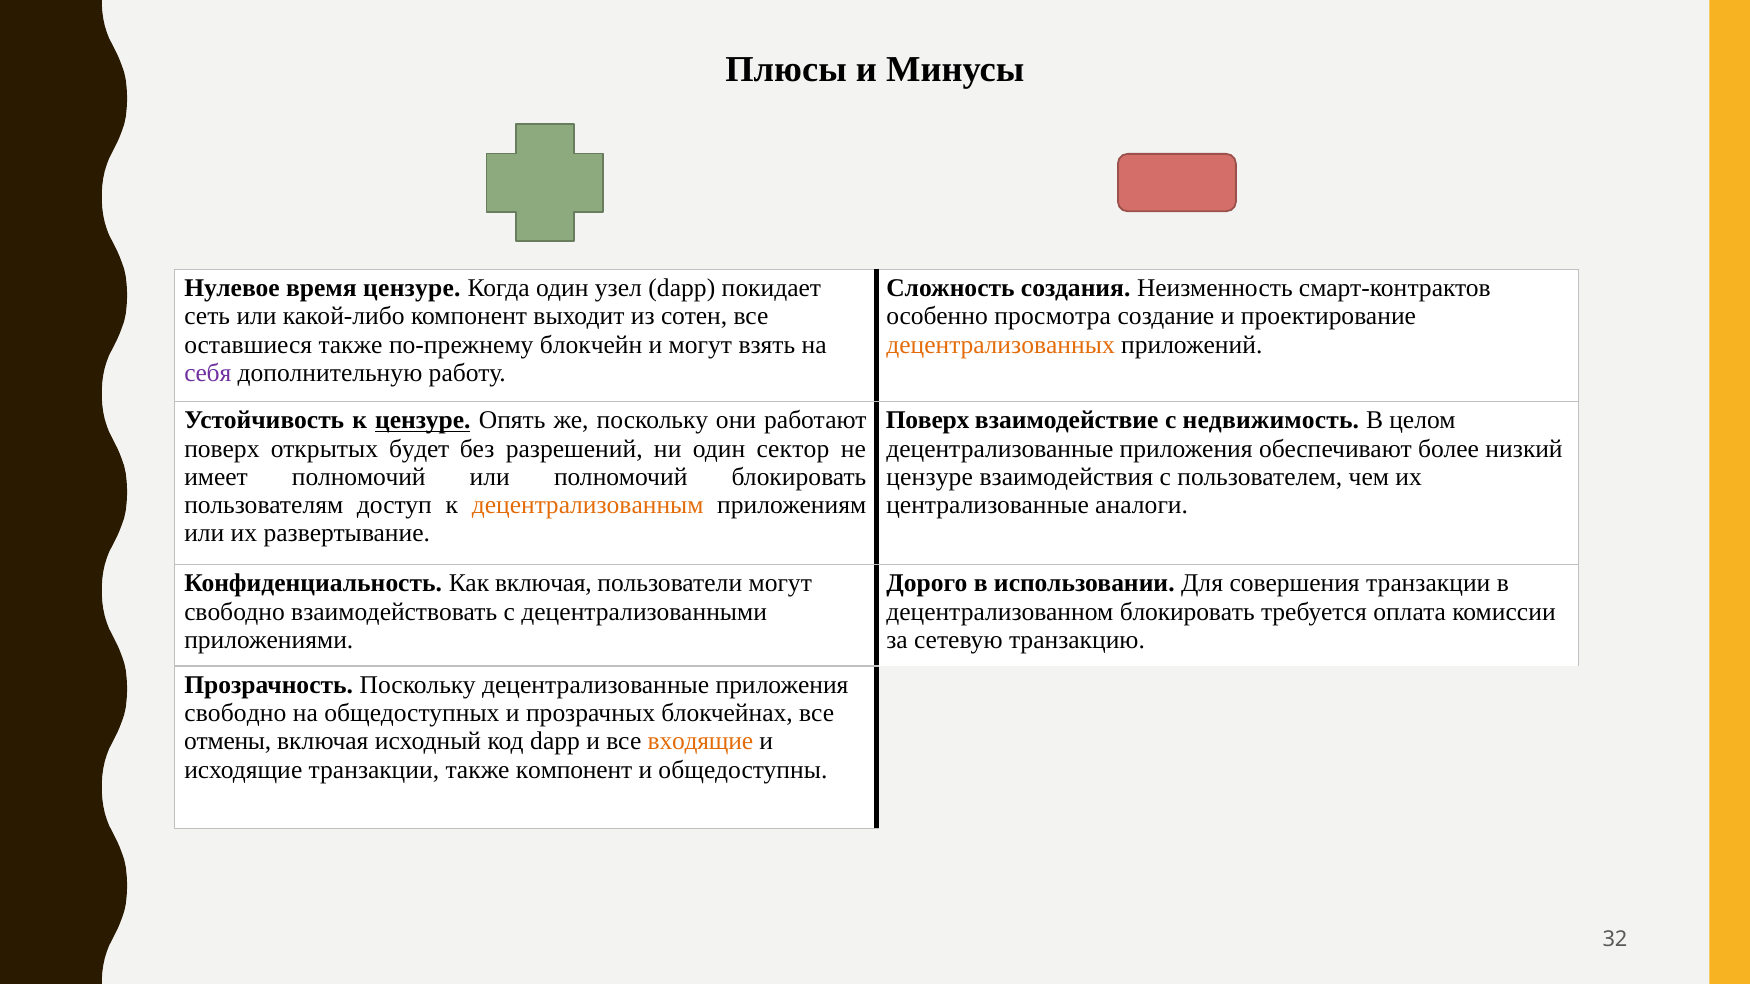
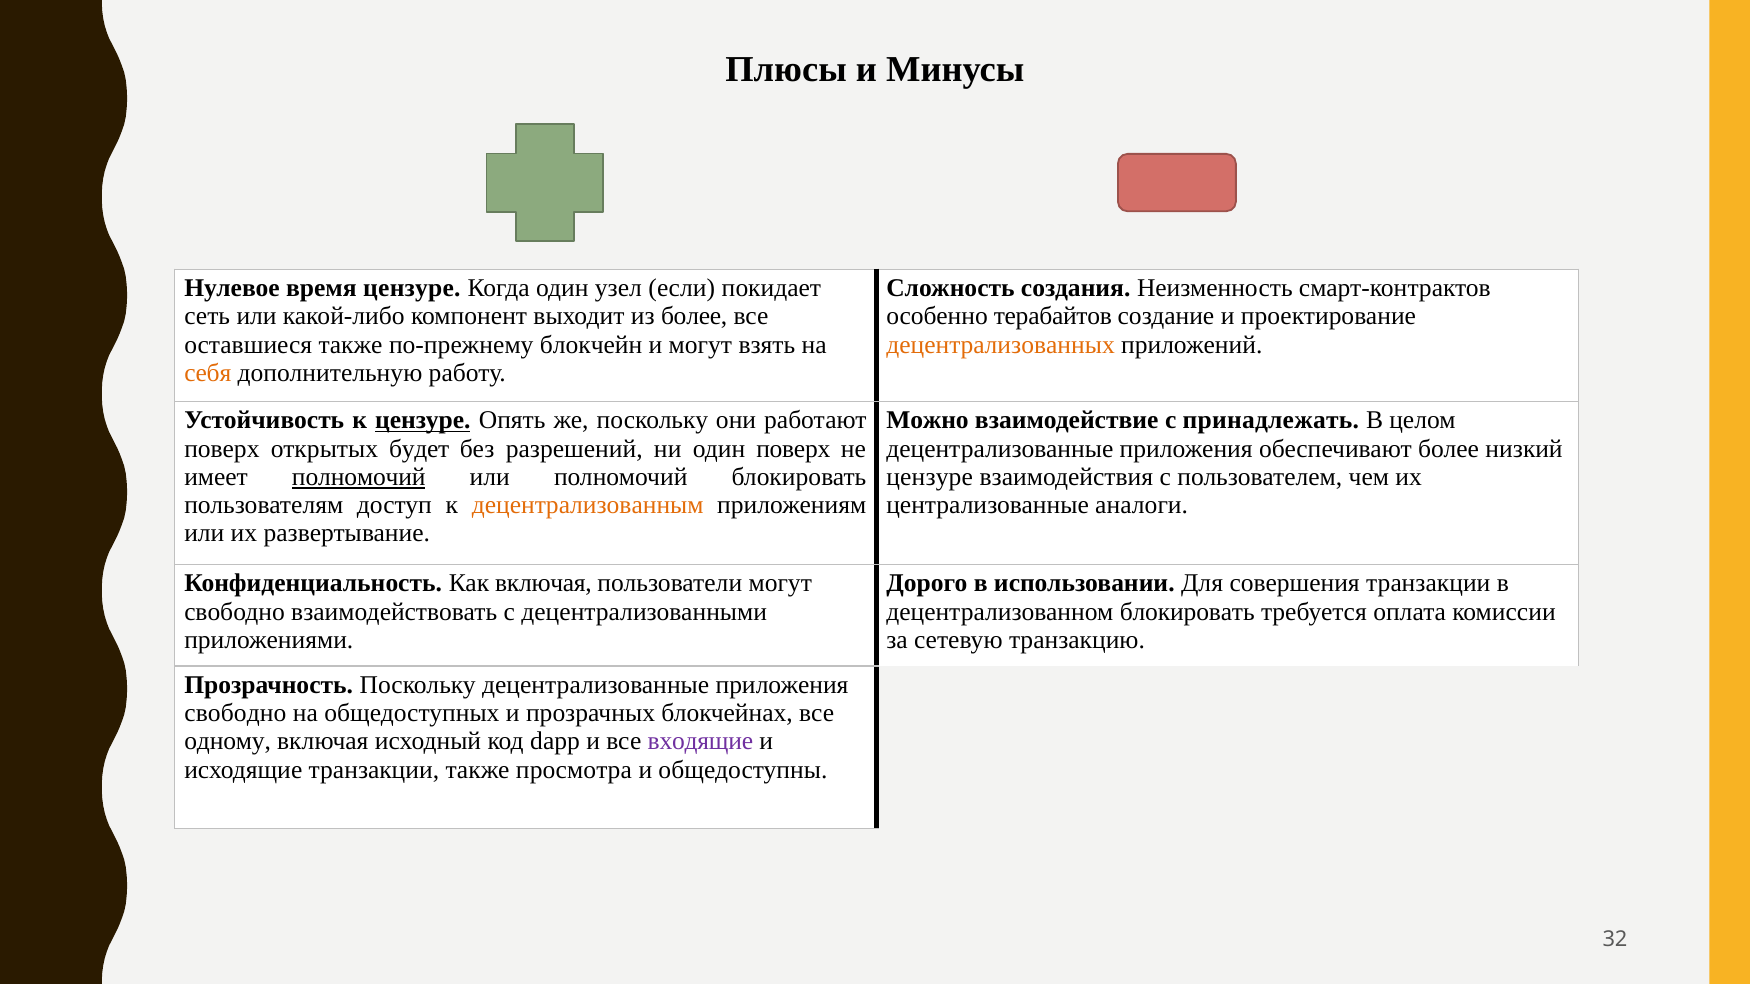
узел dapp: dapp -> если
из сотен: сотен -> более
просмотра: просмотра -> терабайтов
себя colour: purple -> orange
Поверх at (928, 421): Поверх -> Можно
недвижимость: недвижимость -> принадлежать
один сектор: сектор -> поверх
полномочий at (359, 477) underline: none -> present
отмены: отмены -> одному
входящие colour: orange -> purple
также компонент: компонент -> просмотра
